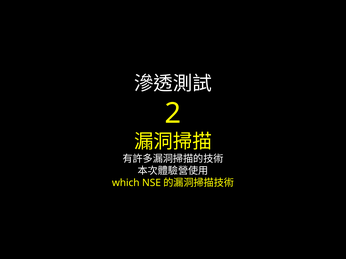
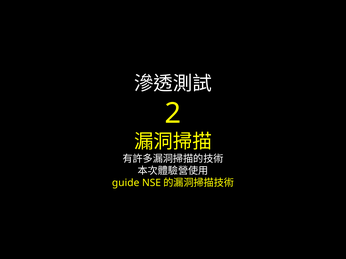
which: which -> guide
